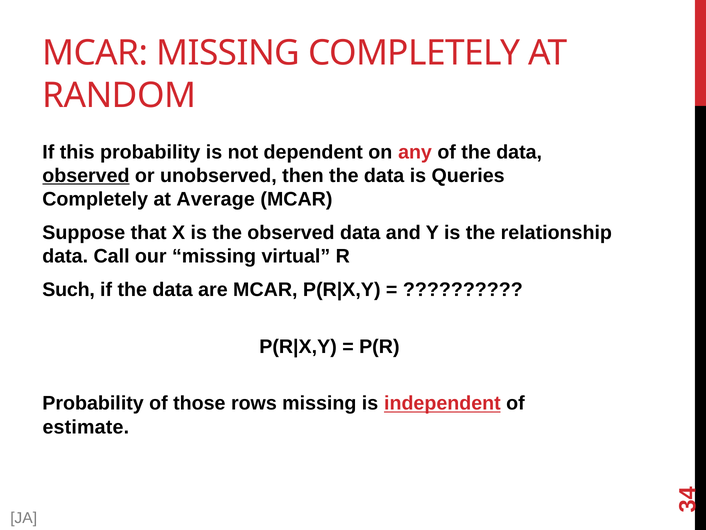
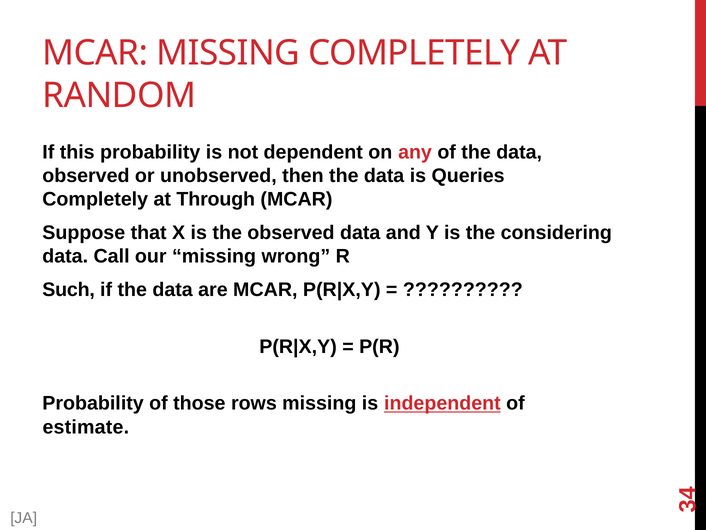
observed at (86, 176) underline: present -> none
Average: Average -> Through
relationship: relationship -> considering
virtual: virtual -> wrong
